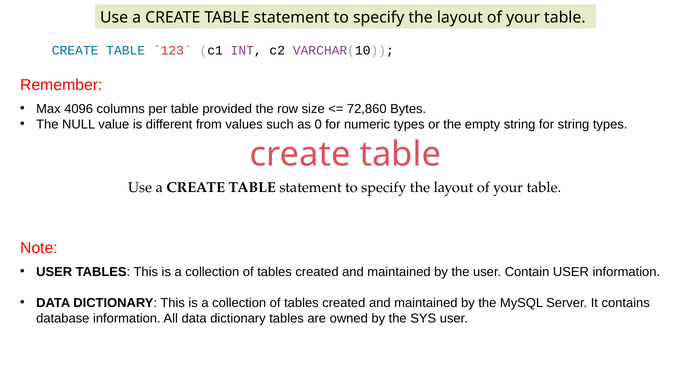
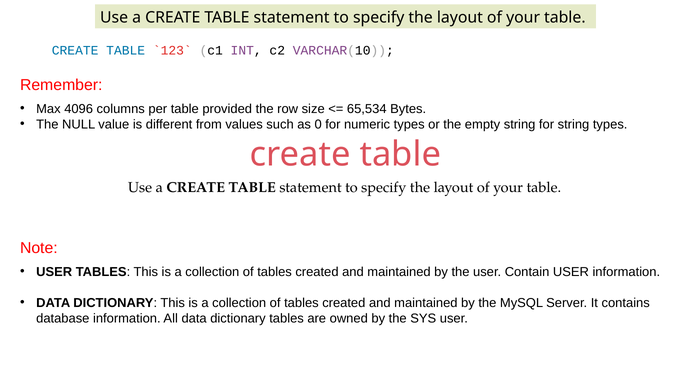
72,860: 72,860 -> 65,534
